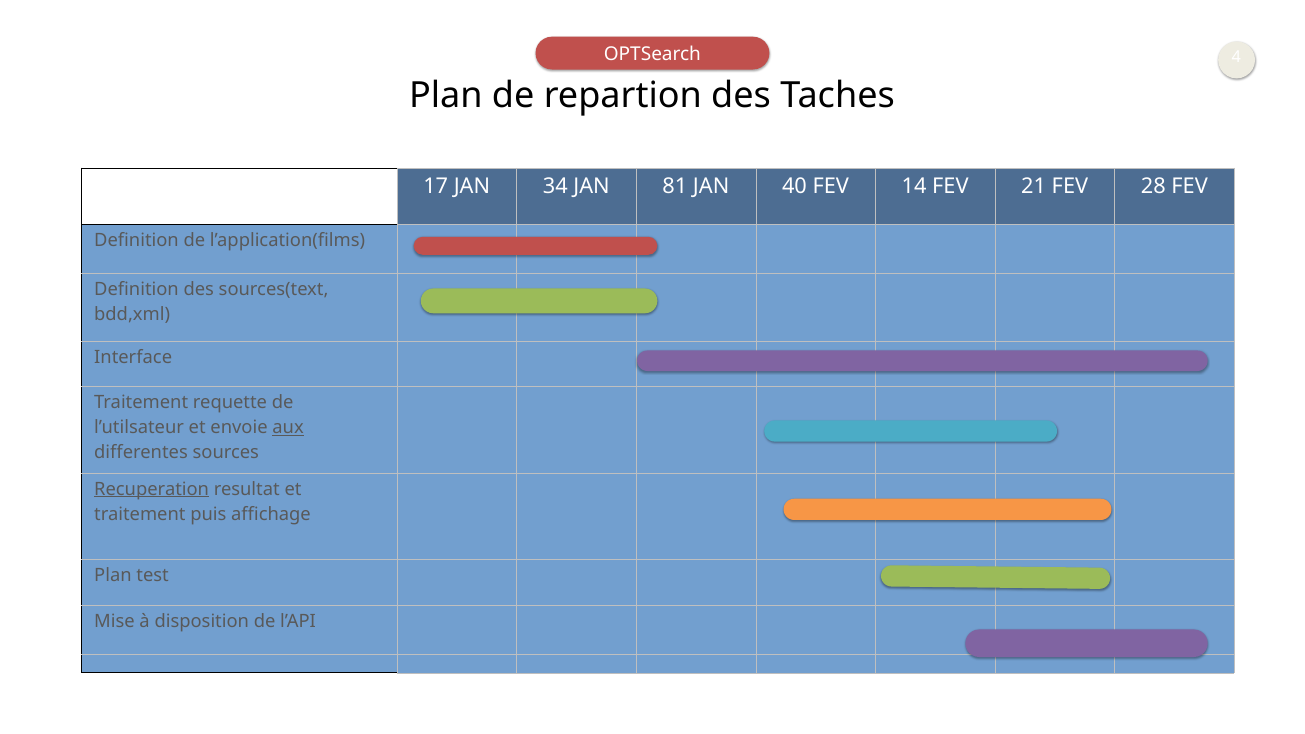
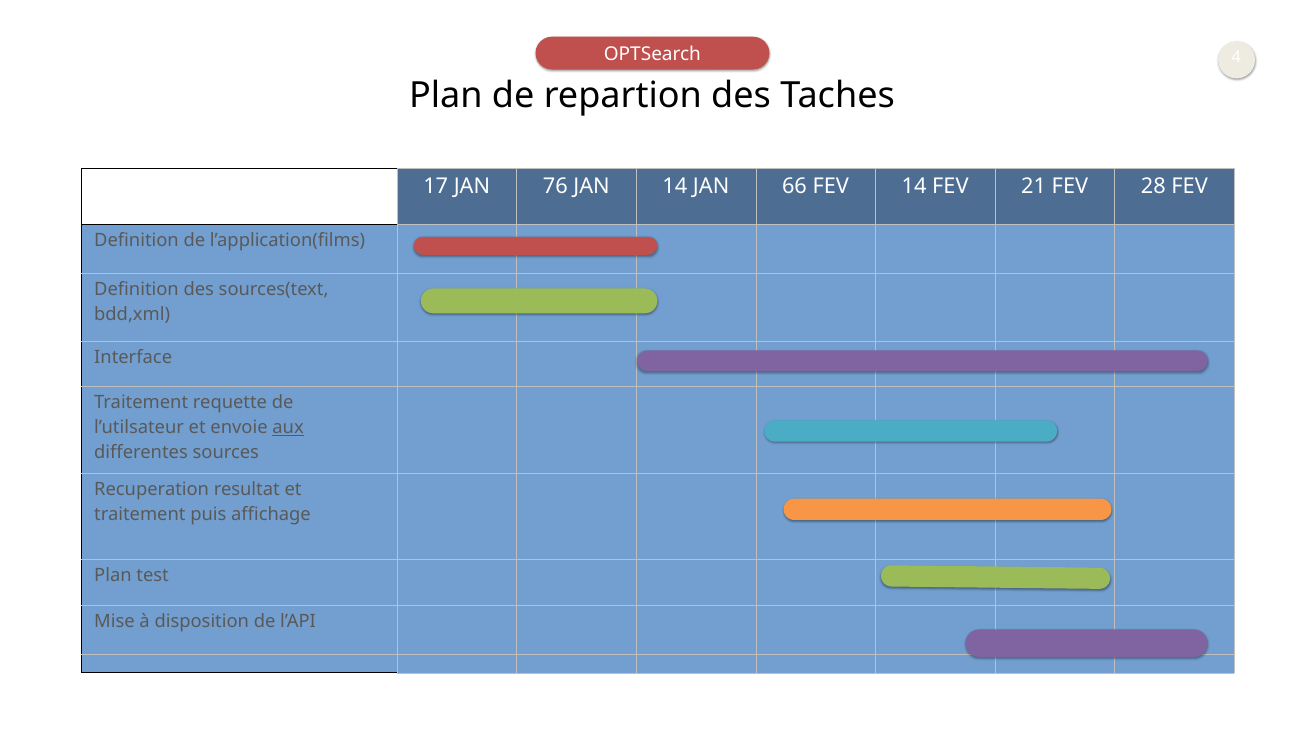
34: 34 -> 76
JAN 81: 81 -> 14
40: 40 -> 66
Recuperation underline: present -> none
